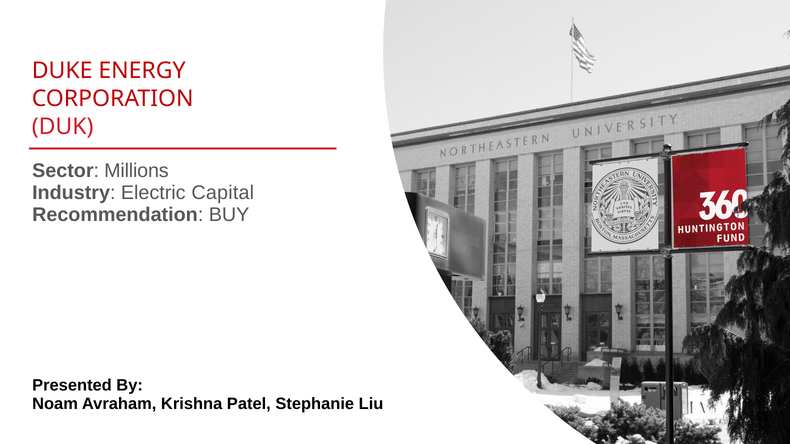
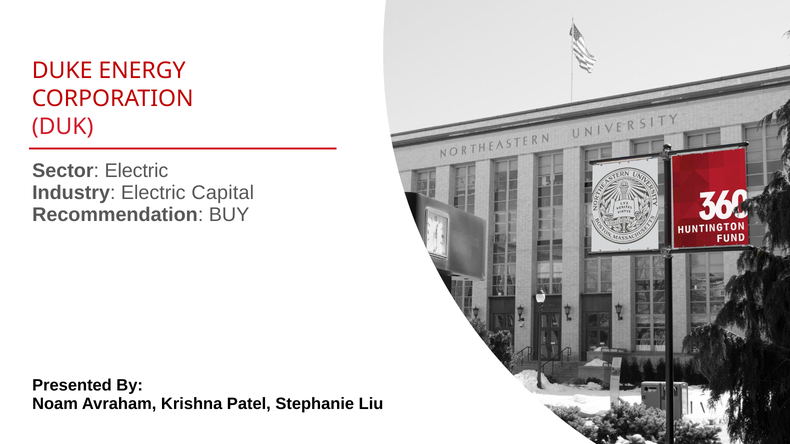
Sector Millions: Millions -> Electric
